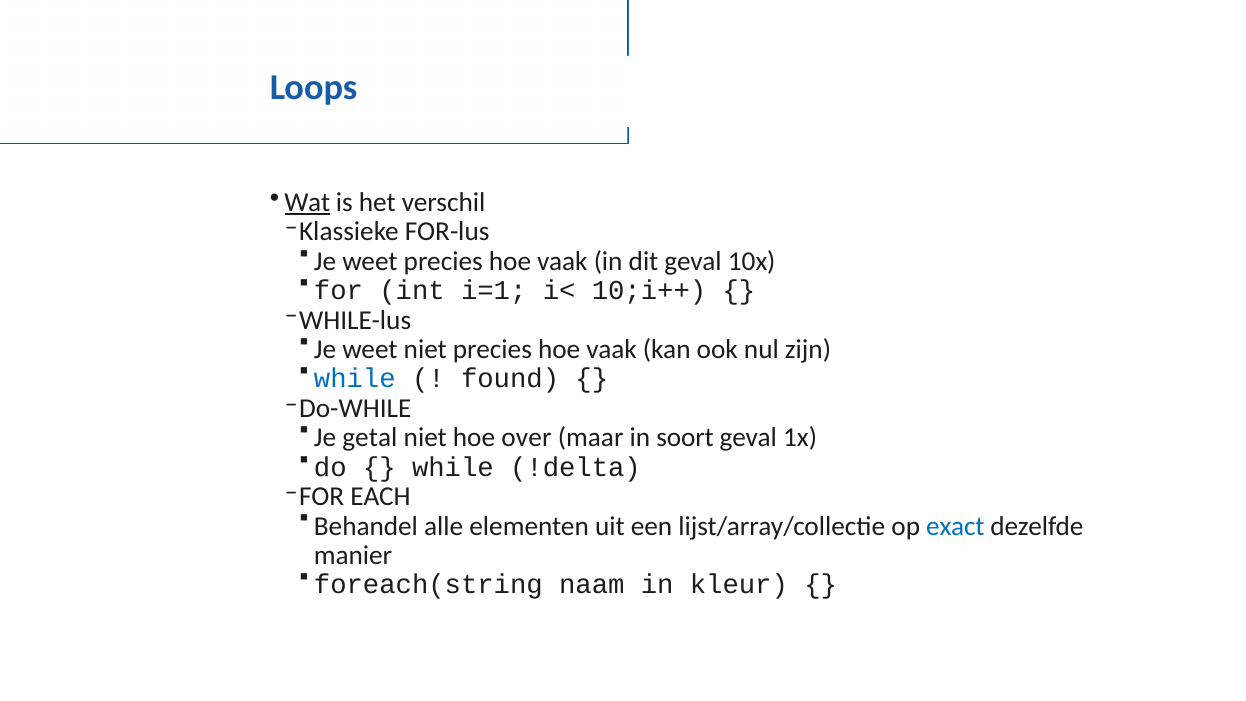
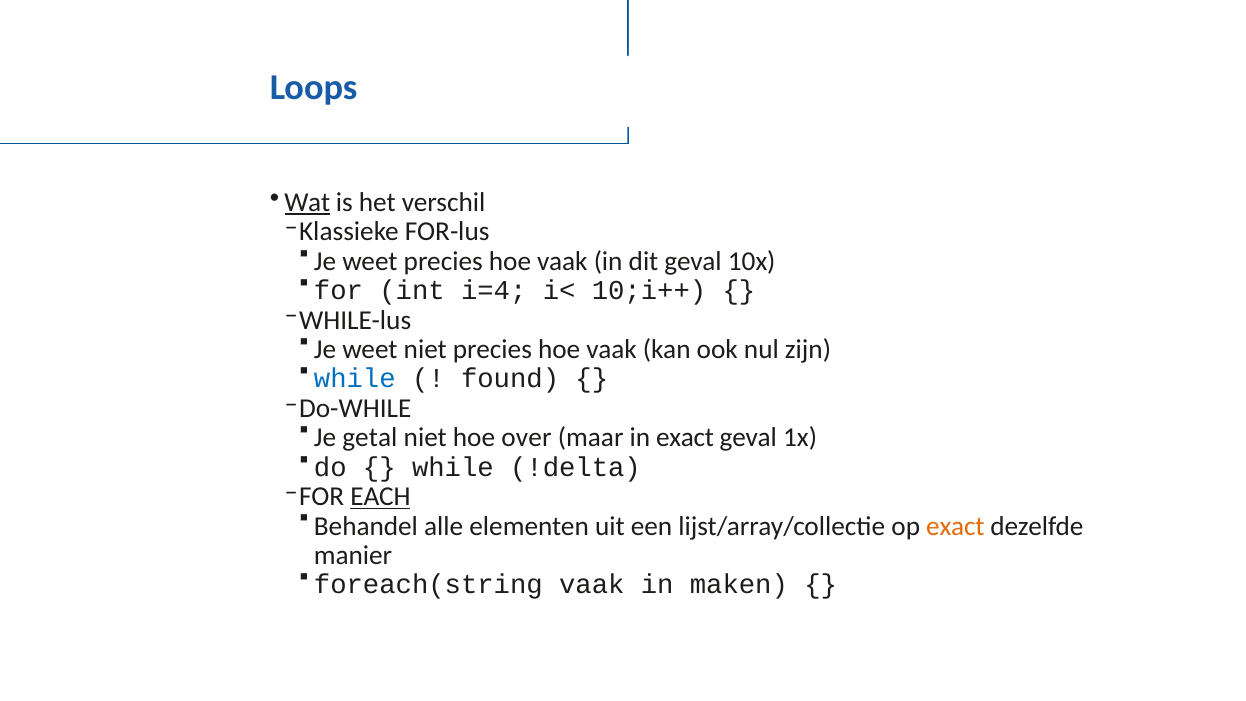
i=1: i=1 -> i=4
in soort: soort -> exact
EACH underline: none -> present
exact at (955, 526) colour: blue -> orange
foreach(string naam: naam -> vaak
kleur: kleur -> maken
